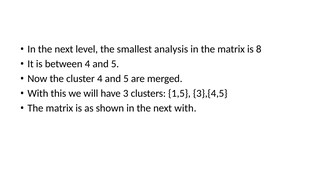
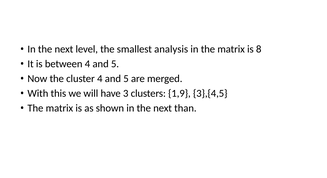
1,5: 1,5 -> 1,9
next with: with -> than
